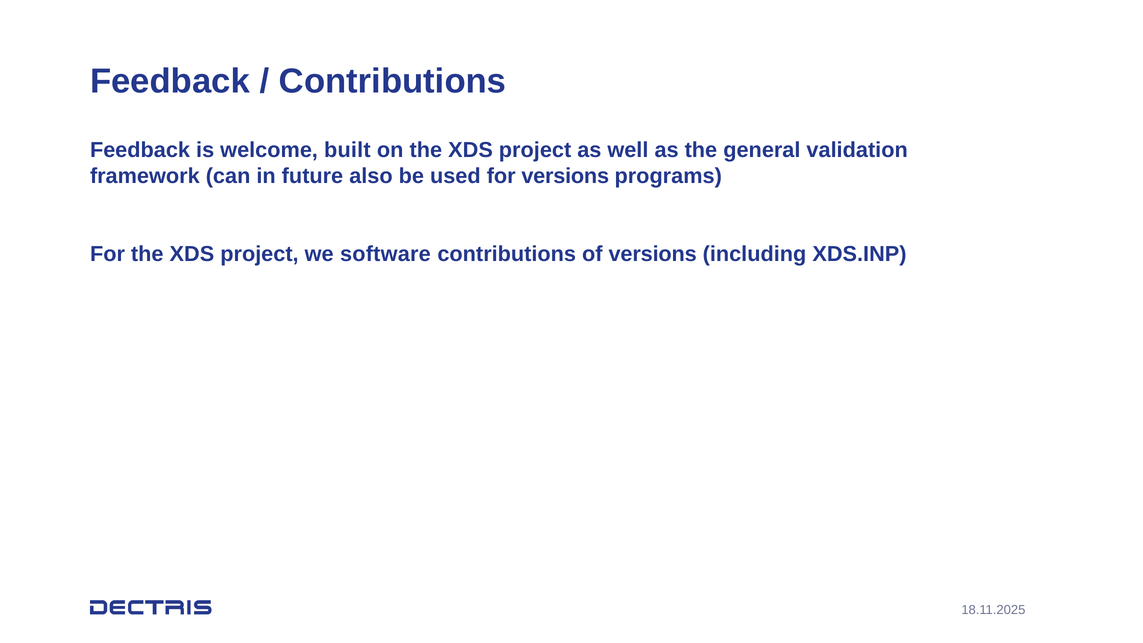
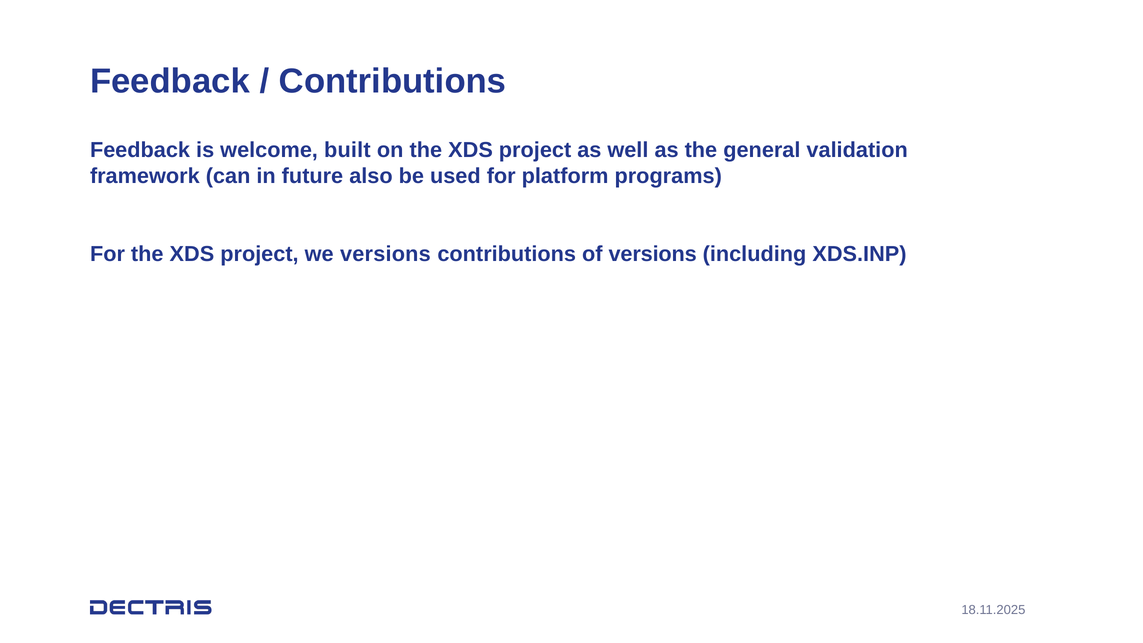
for versions: versions -> platform
we software: software -> versions
